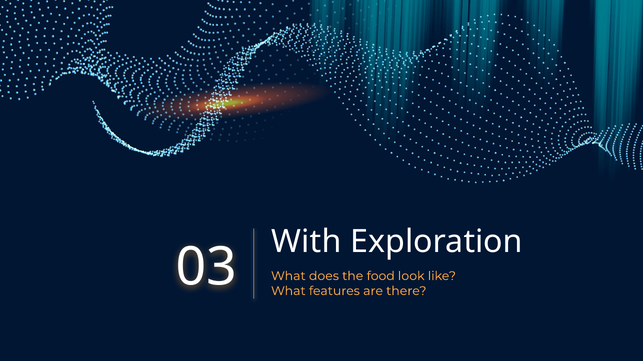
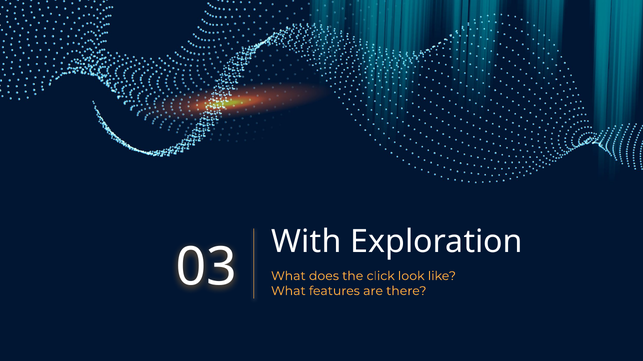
food: food -> click
